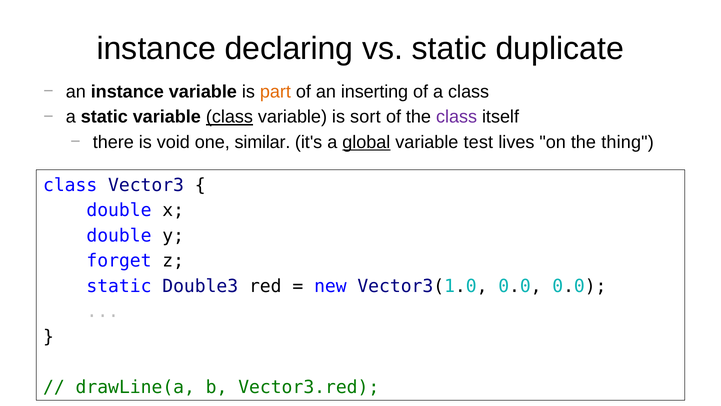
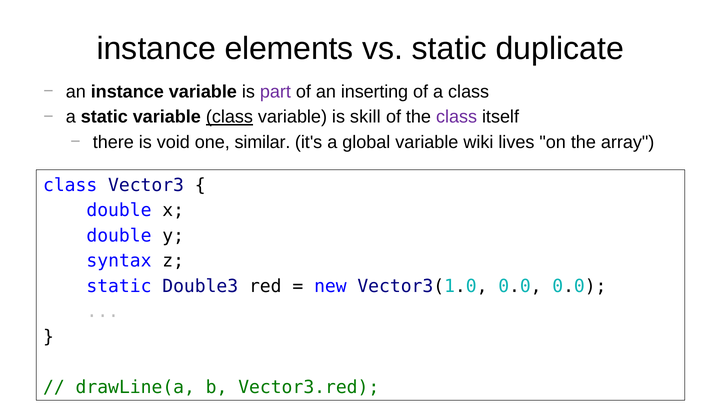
declaring: declaring -> elements
part colour: orange -> purple
sort: sort -> skill
global underline: present -> none
test: test -> wiki
thing: thing -> array
forget: forget -> syntax
